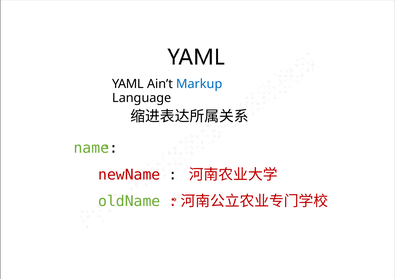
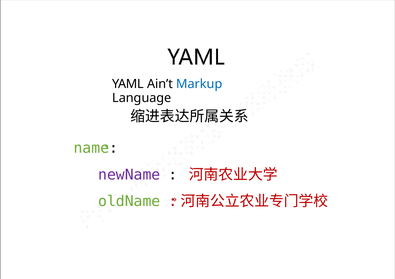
newName colour: red -> purple
